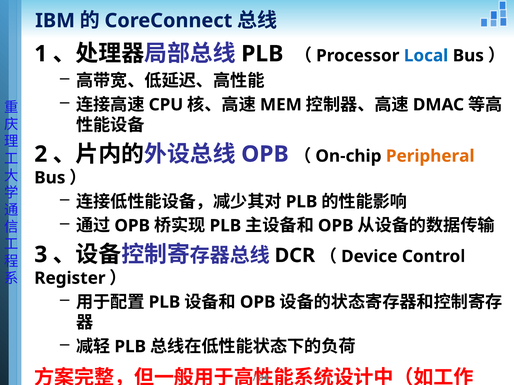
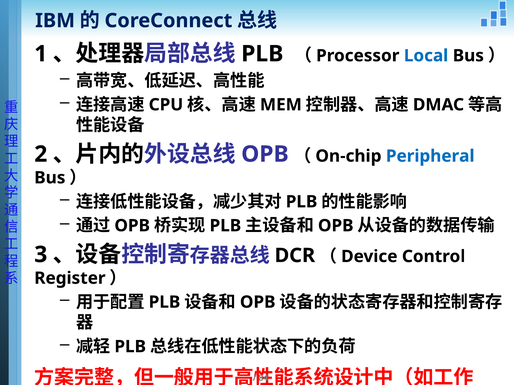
Peripheral colour: orange -> blue
